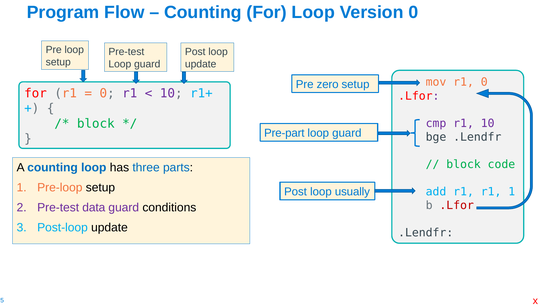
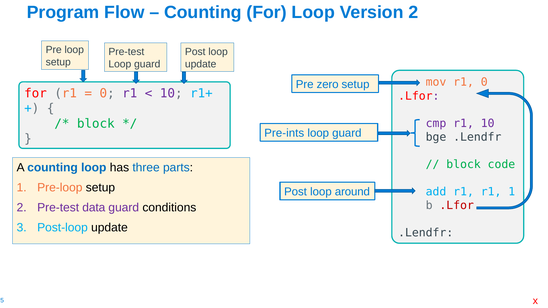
Version 0: 0 -> 2
Pre-part: Pre-part -> Pre-ints
usually: usually -> around
